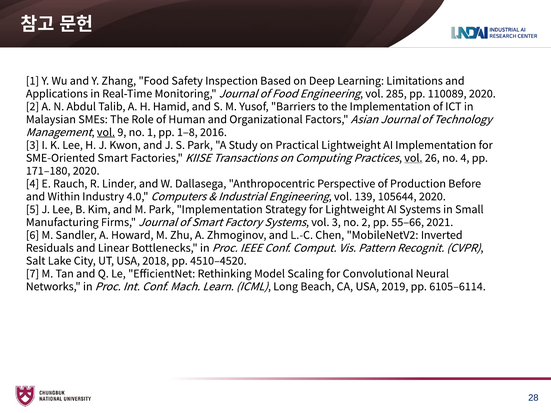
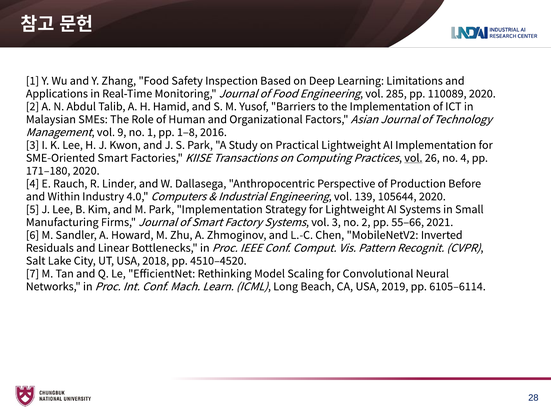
vol at (106, 133) underline: present -> none
